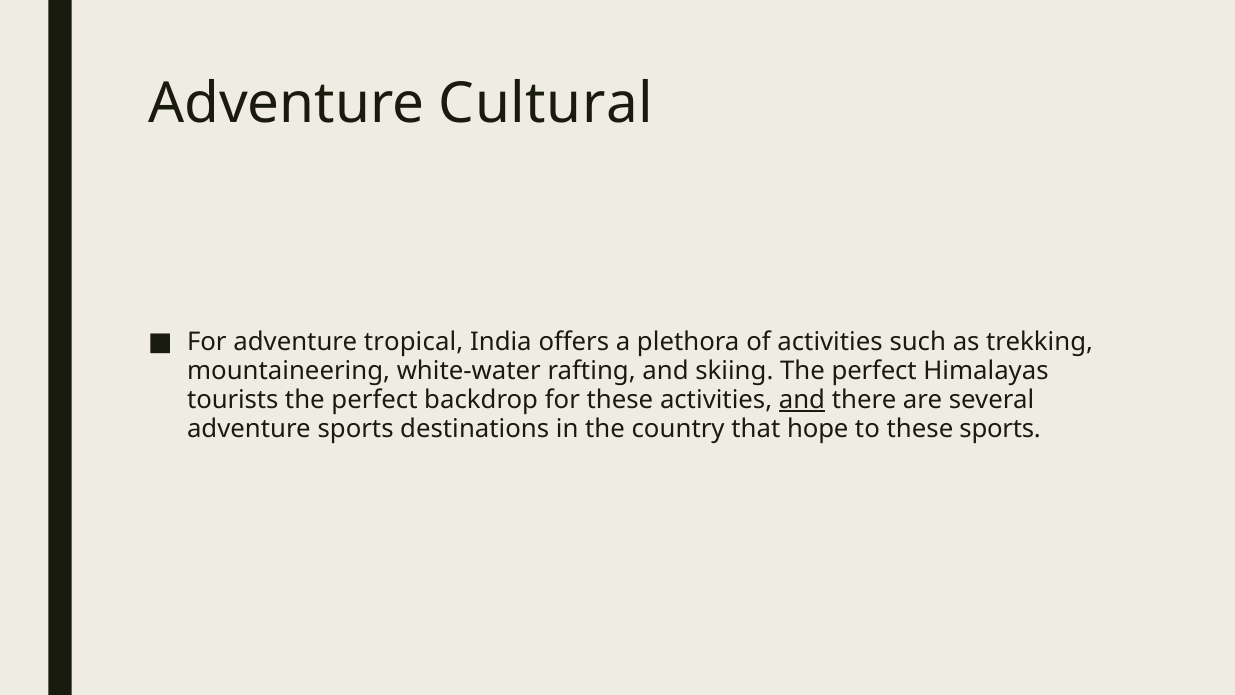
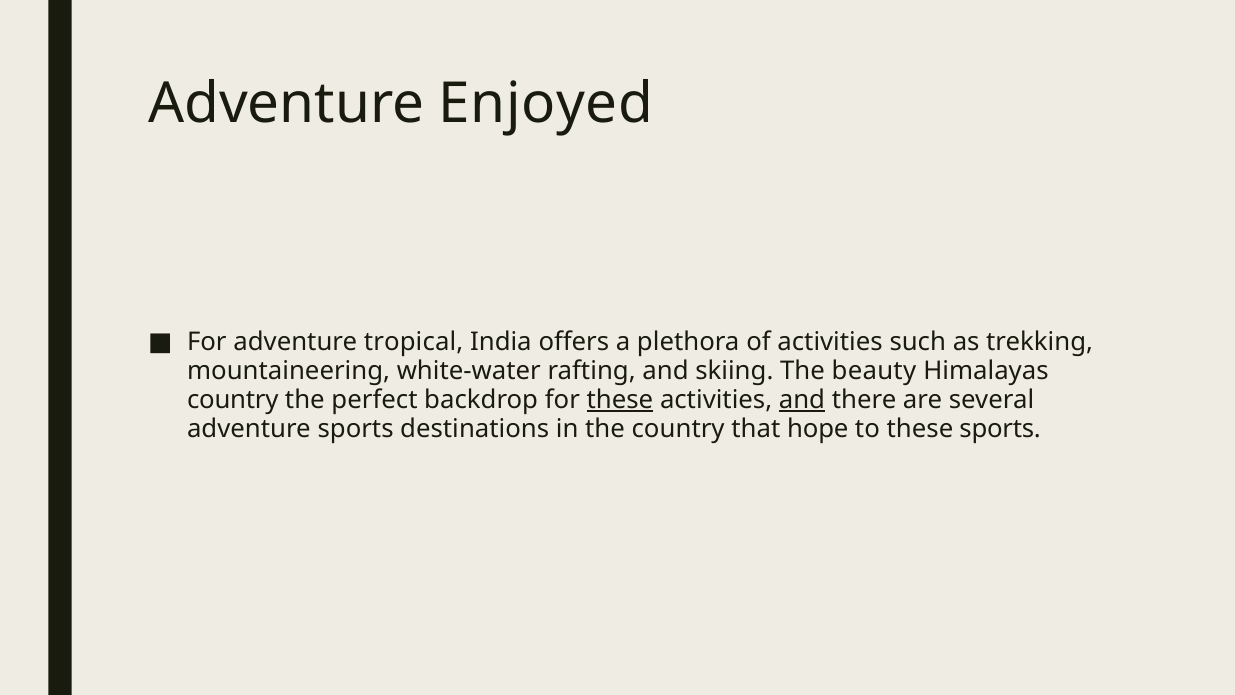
Cultural: Cultural -> Enjoyed
skiing The perfect: perfect -> beauty
tourists at (233, 400): tourists -> country
these at (620, 400) underline: none -> present
